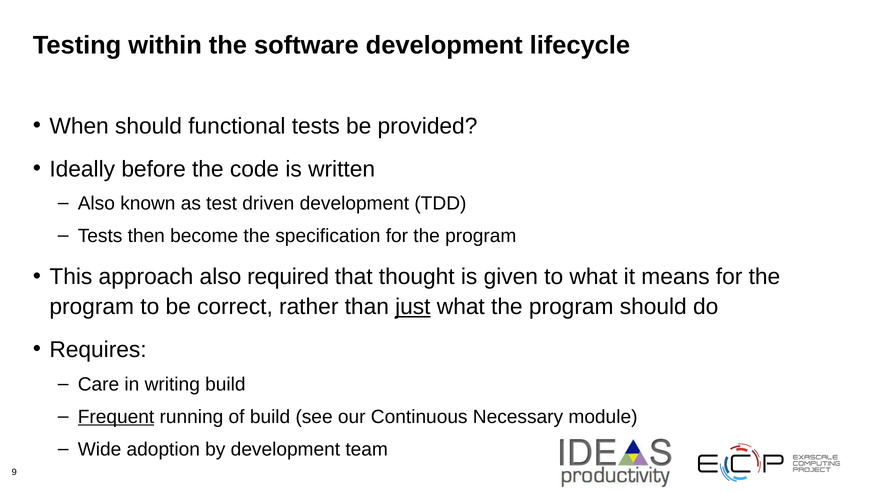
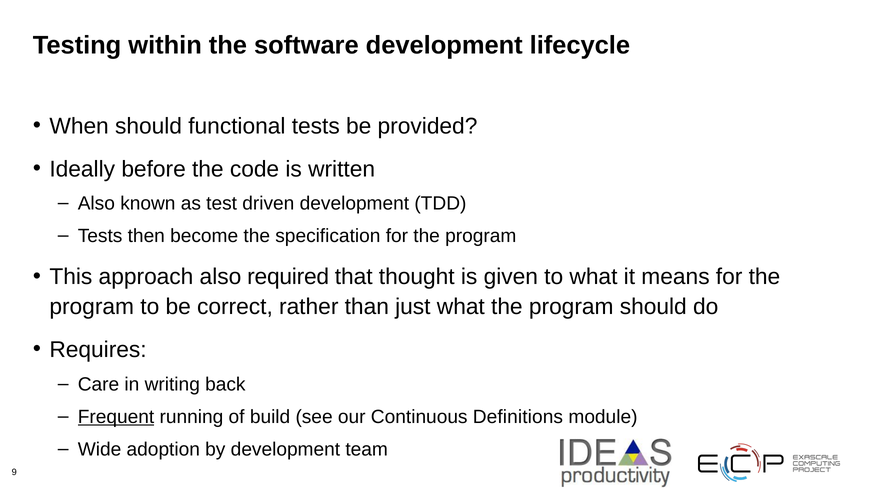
just underline: present -> none
writing build: build -> back
Necessary: Necessary -> Definitions
